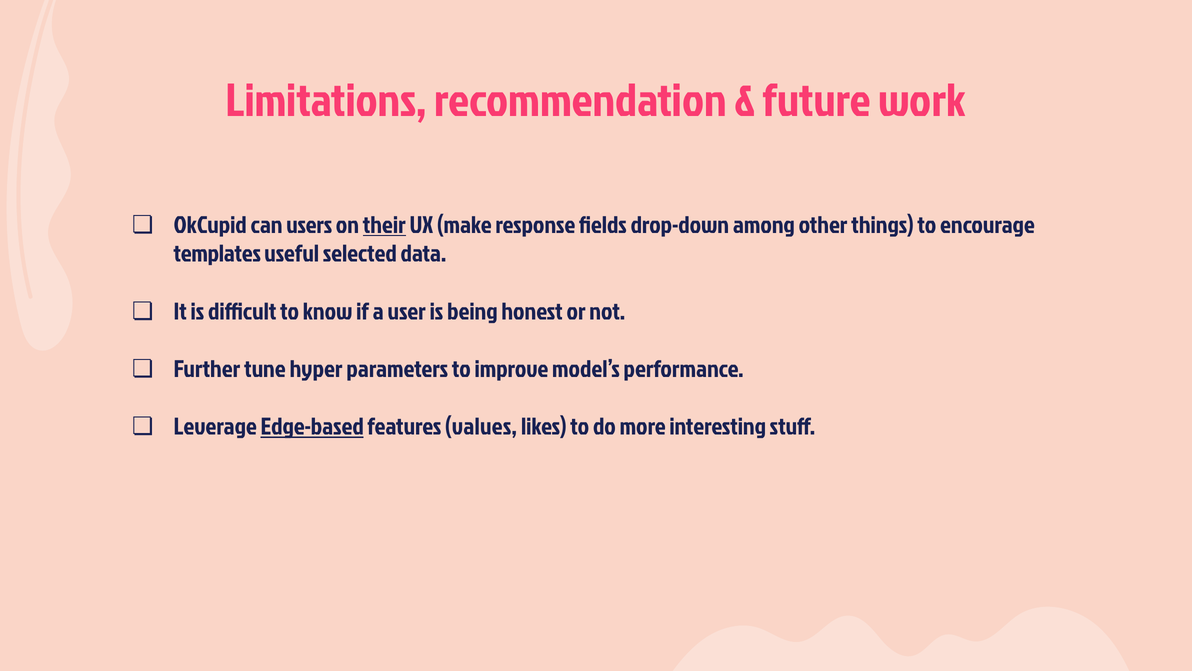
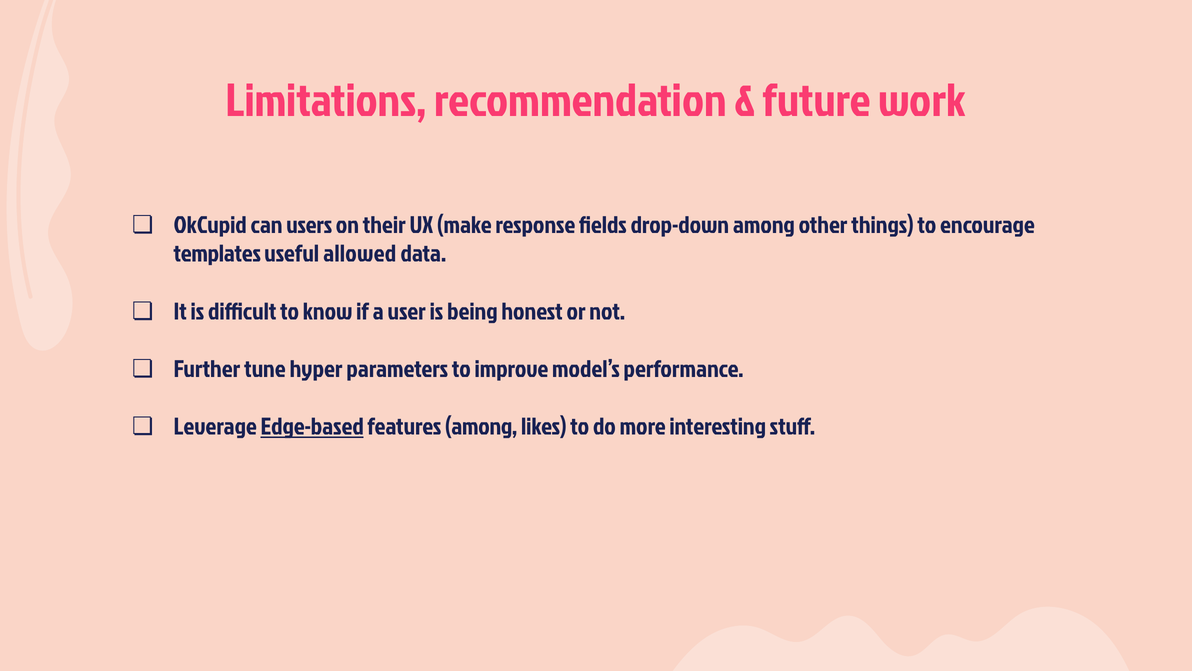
their underline: present -> none
selected: selected -> allowed
features values: values -> among
